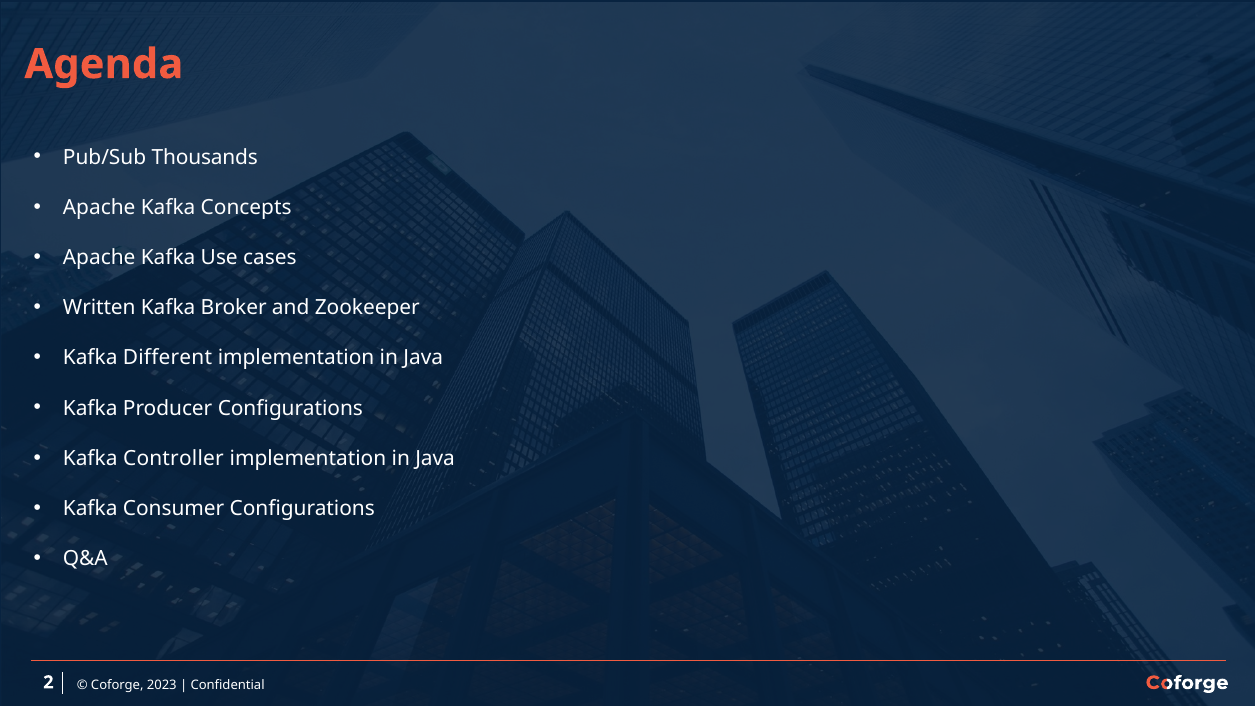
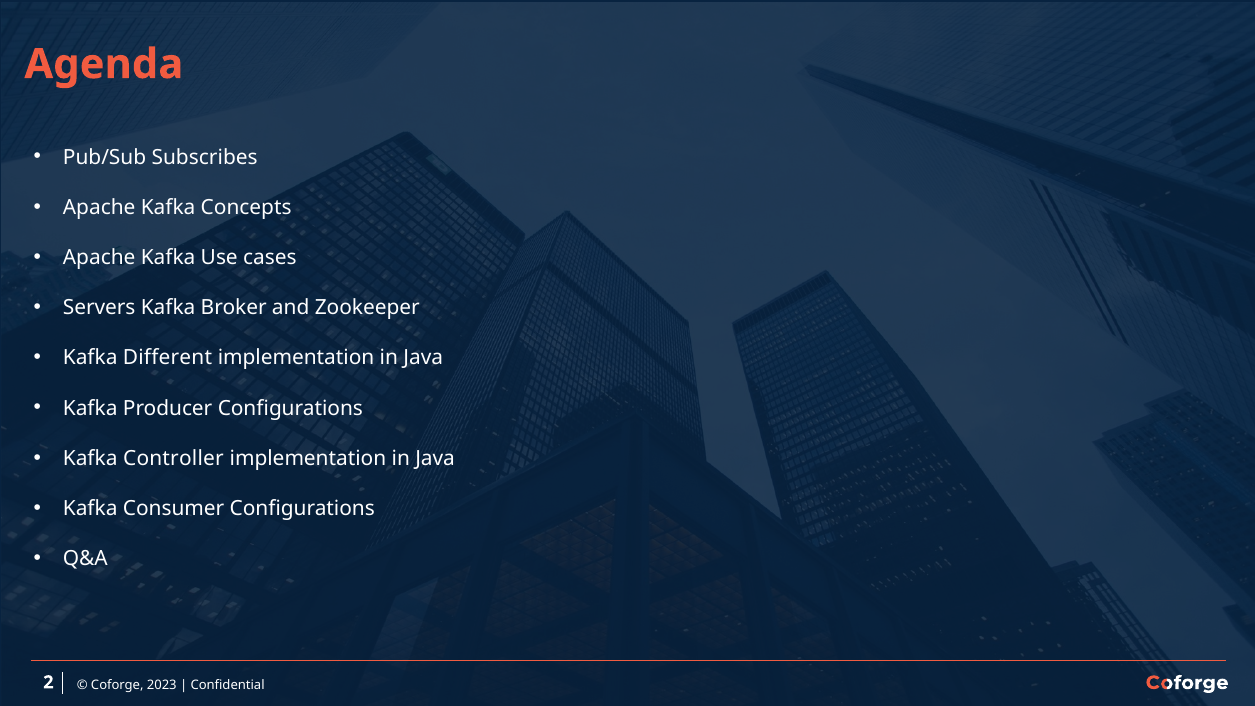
Thousands: Thousands -> Subscribes
Written: Written -> Servers
